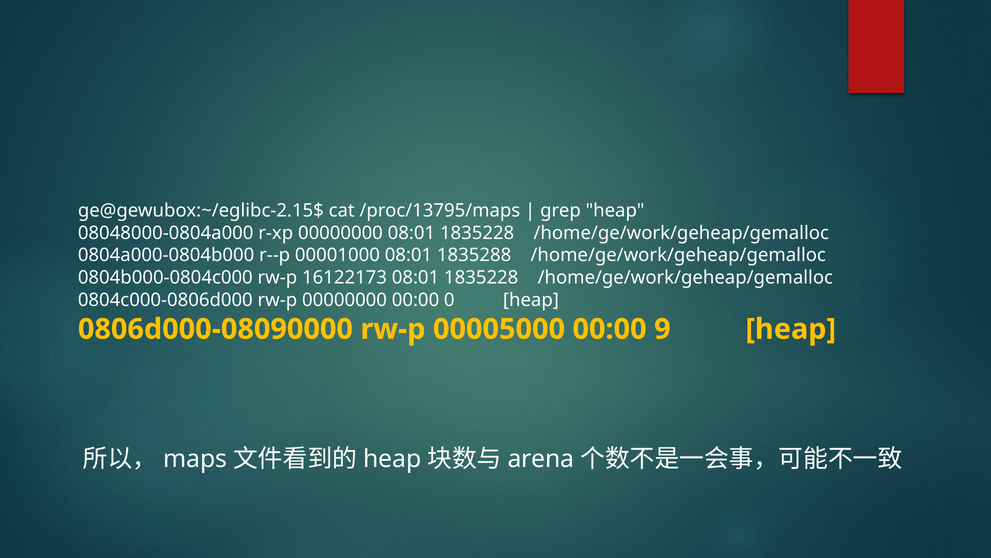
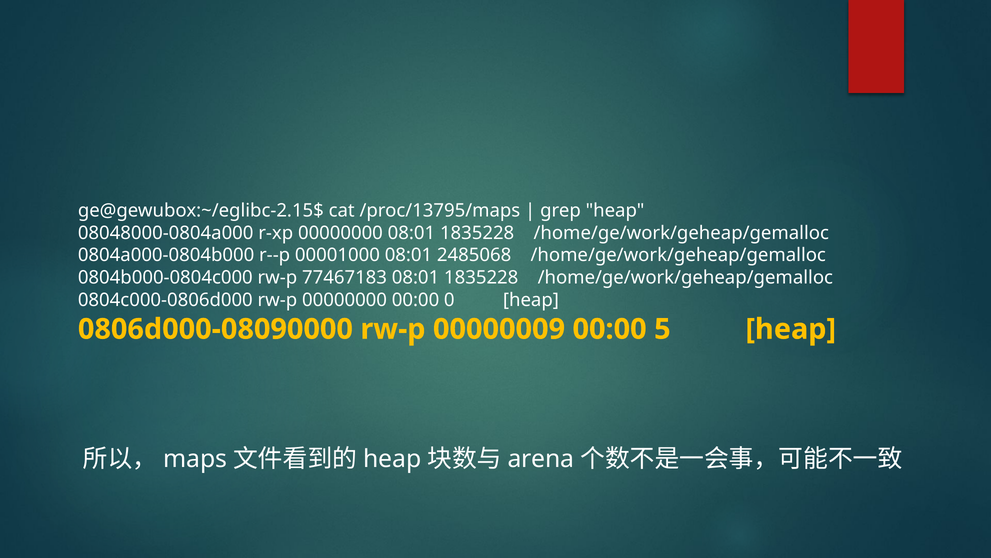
1835288: 1835288 -> 2485068
16122173: 16122173 -> 77467183
00005000: 00005000 -> 00000009
9: 9 -> 5
